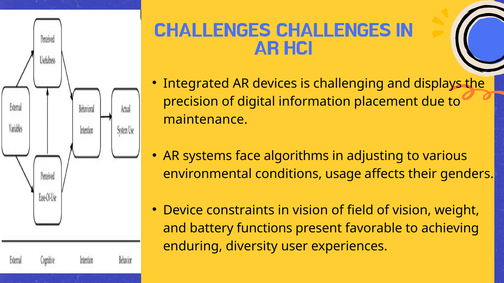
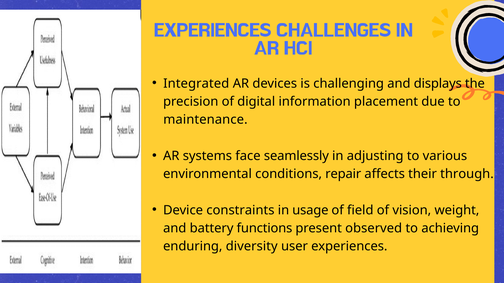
CHALLENGES at (213, 30): CHALLENGES -> EXPERIENCES
algorithms: algorithms -> seamlessly
usage: usage -> repair
genders: genders -> through
in vision: vision -> usage
favorable: favorable -> observed
